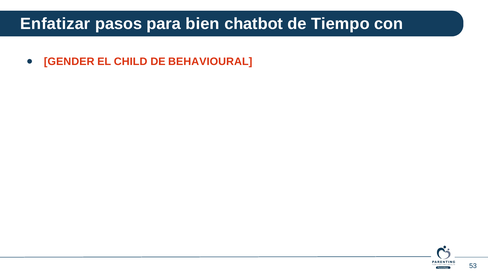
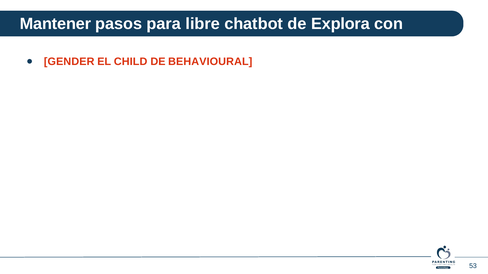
Enfatizar: Enfatizar -> Mantener
bien: bien -> libre
Tiempo: Tiempo -> Explora
